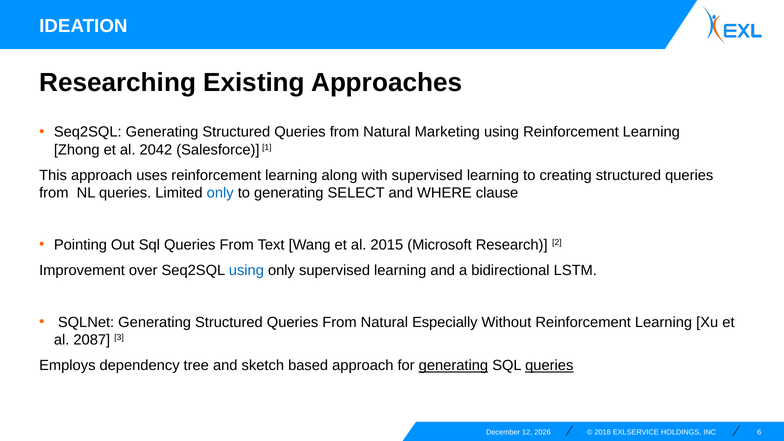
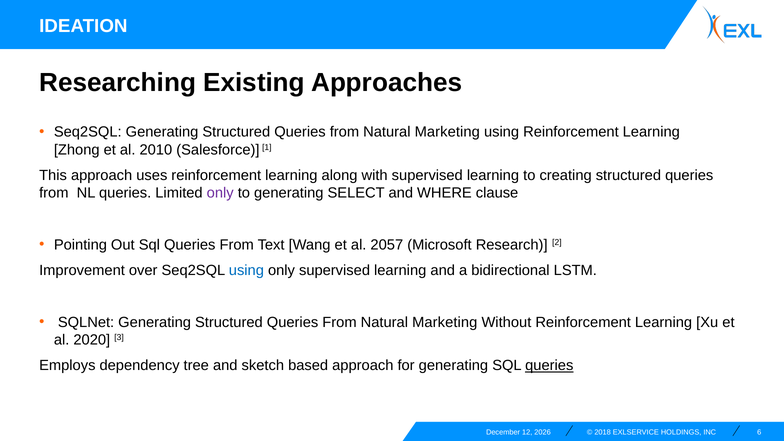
2042: 2042 -> 2010
only at (220, 193) colour: blue -> purple
2015: 2015 -> 2057
Especially at (445, 322): Especially -> Marketing
2087: 2087 -> 2020
generating at (453, 366) underline: present -> none
